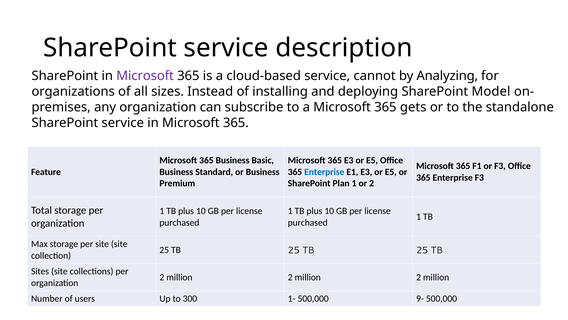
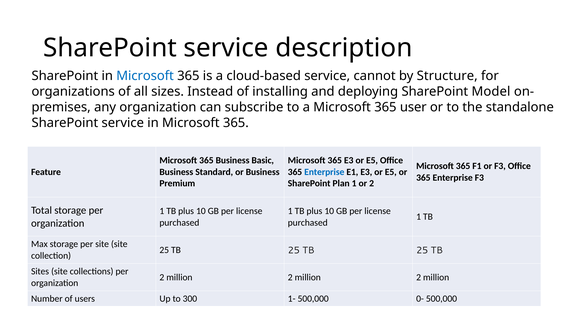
Microsoft at (145, 76) colour: purple -> blue
Analyzing: Analyzing -> Structure
gets: gets -> user
9-: 9- -> 0-
